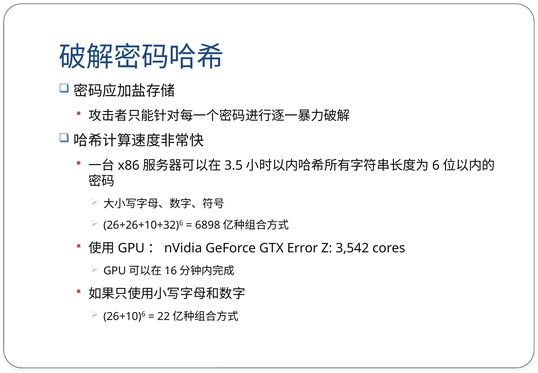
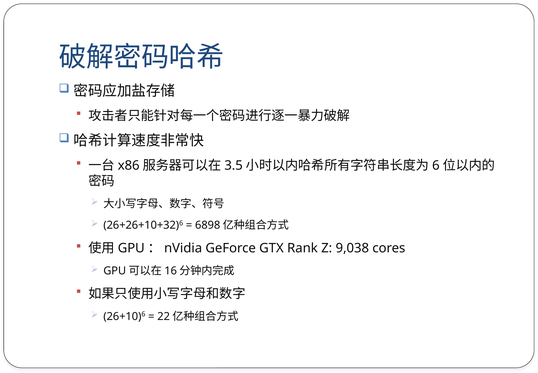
Error: Error -> Rank
3,542: 3,542 -> 9,038
